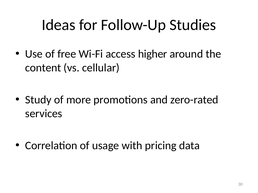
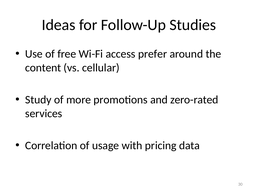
higher: higher -> prefer
